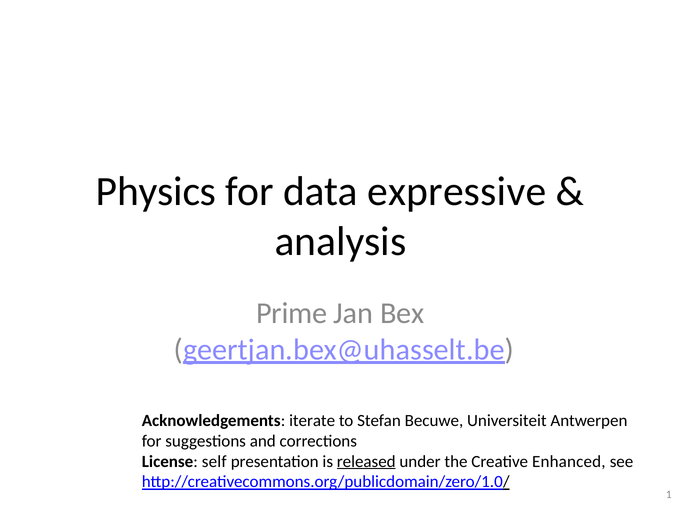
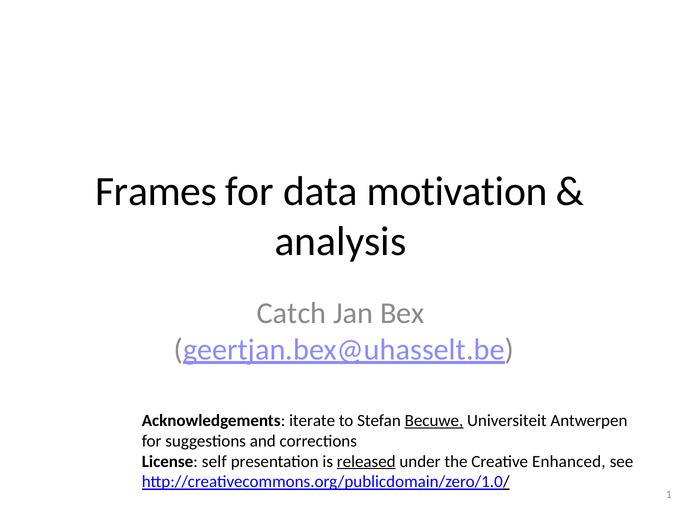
Physics: Physics -> Frames
expressive: expressive -> motivation
Prime: Prime -> Catch
Becuwe underline: none -> present
